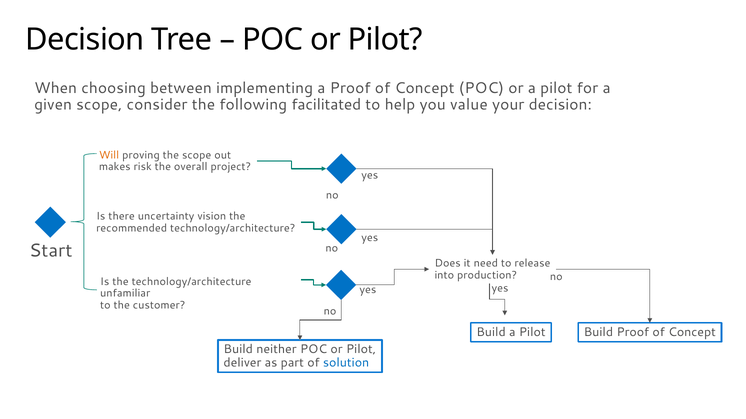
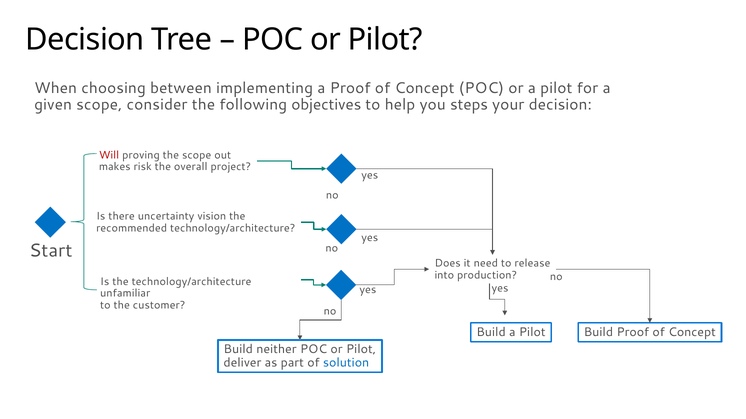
facilitated: facilitated -> objectives
value: value -> steps
Will colour: orange -> red
